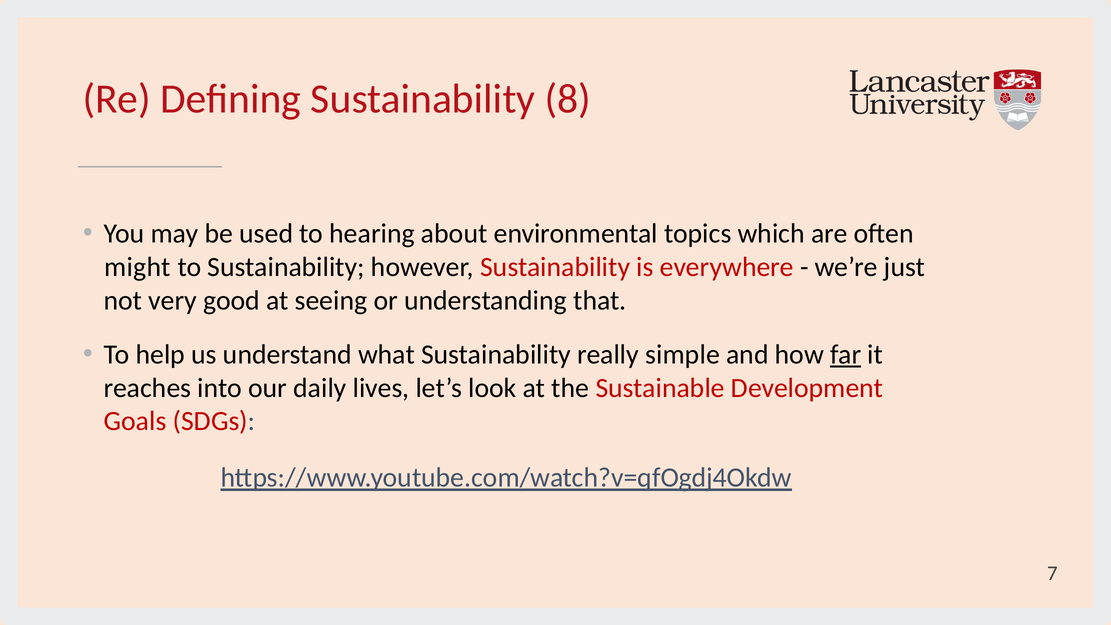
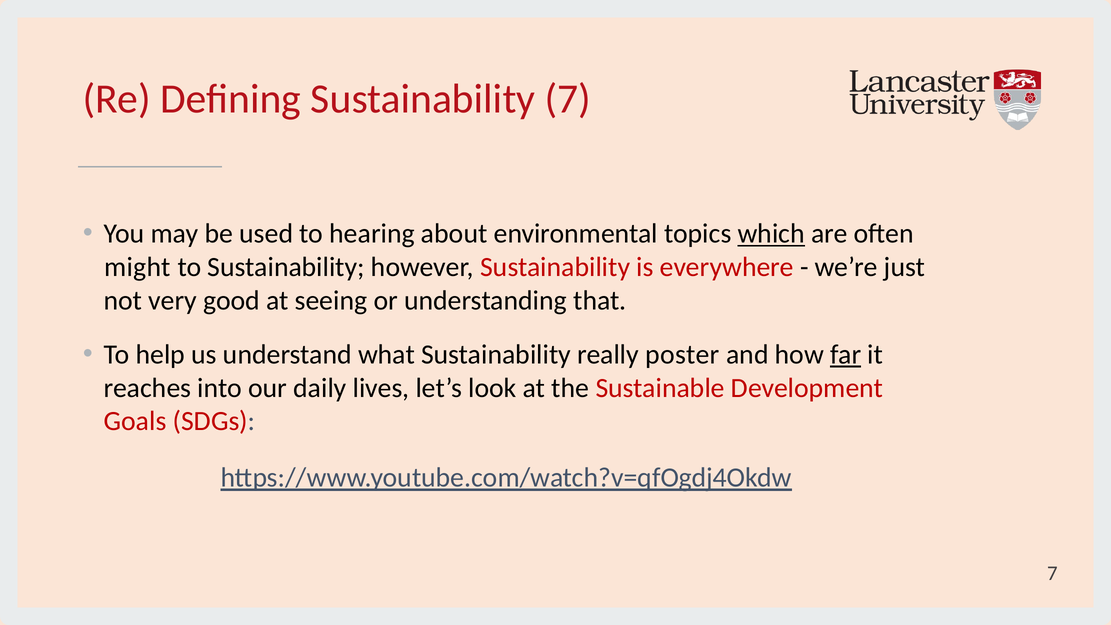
Sustainability 8: 8 -> 7
which underline: none -> present
simple: simple -> poster
